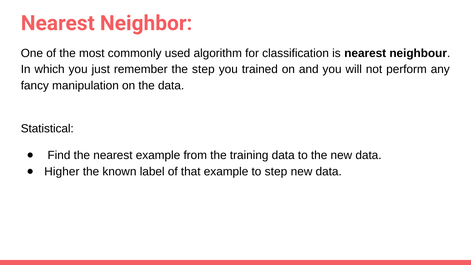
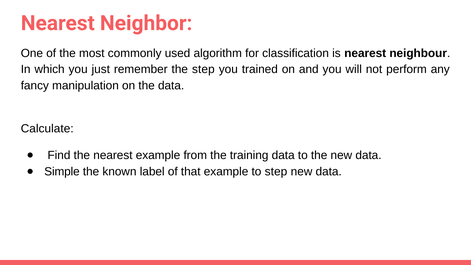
Statistical: Statistical -> Calculate
Higher: Higher -> Simple
